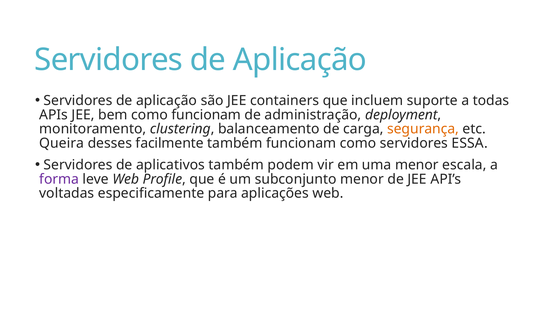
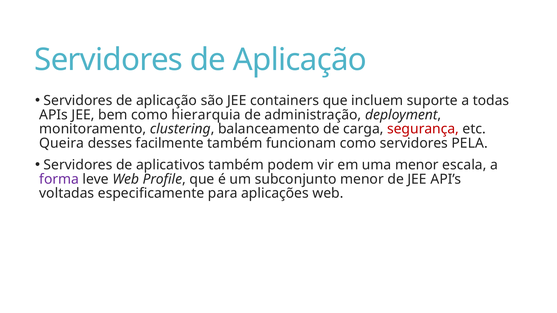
como funcionam: funcionam -> hierarquia
segurança colour: orange -> red
ESSA: ESSA -> PELA
